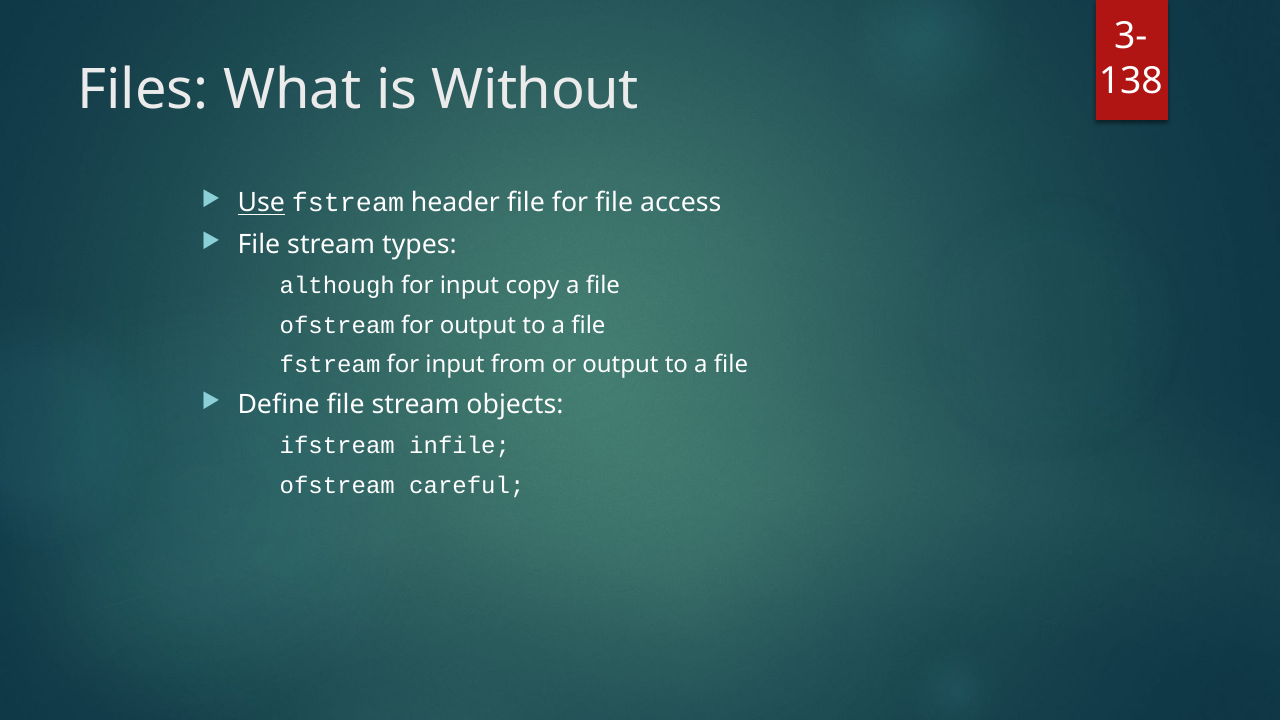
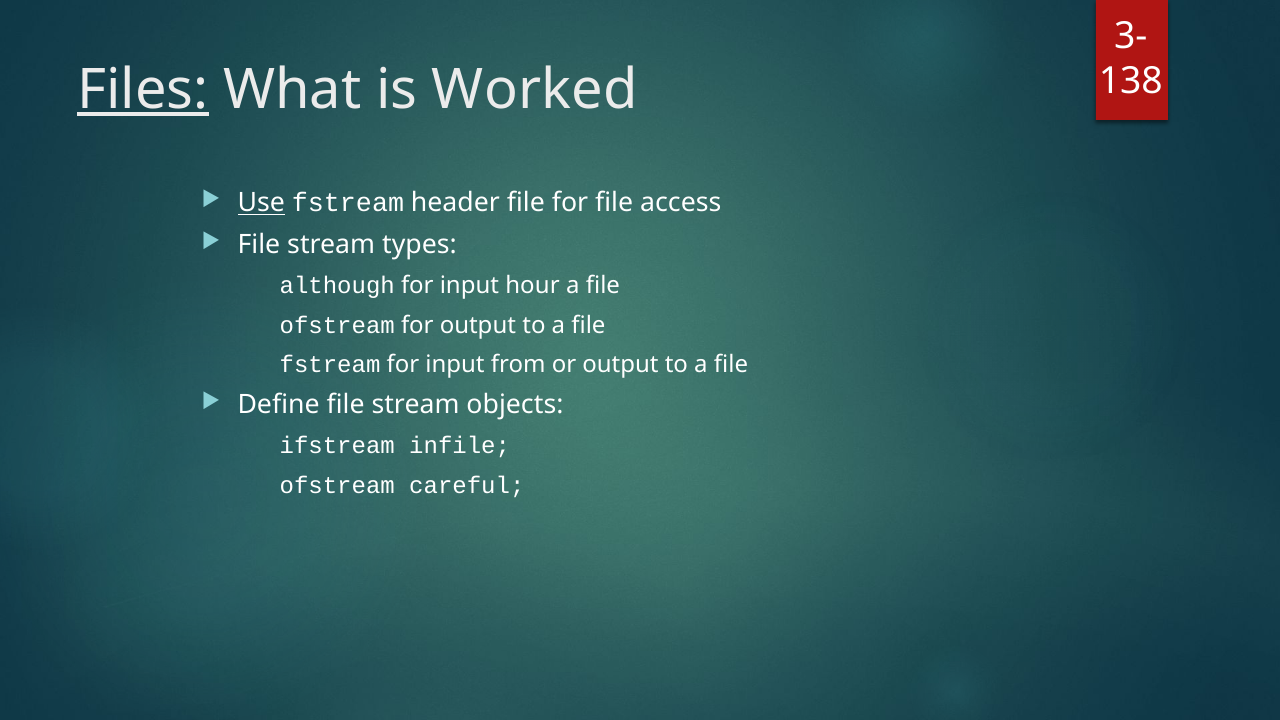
Files underline: none -> present
Without: Without -> Worked
copy: copy -> hour
